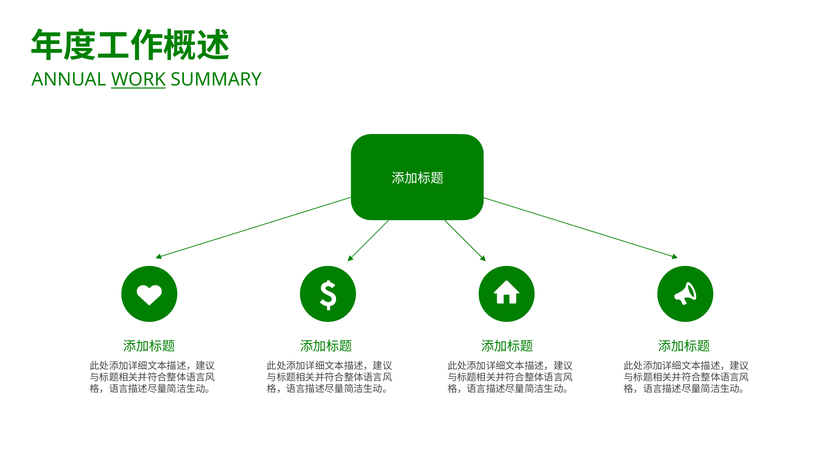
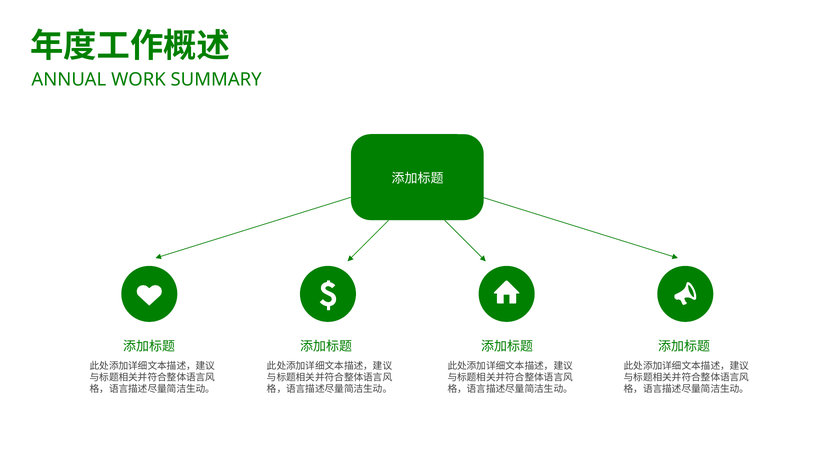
WORK underline: present -> none
